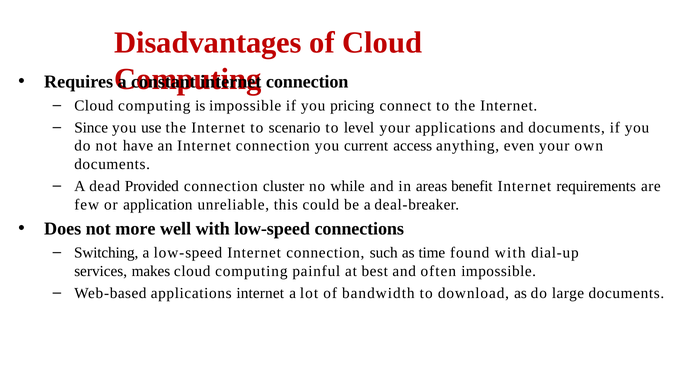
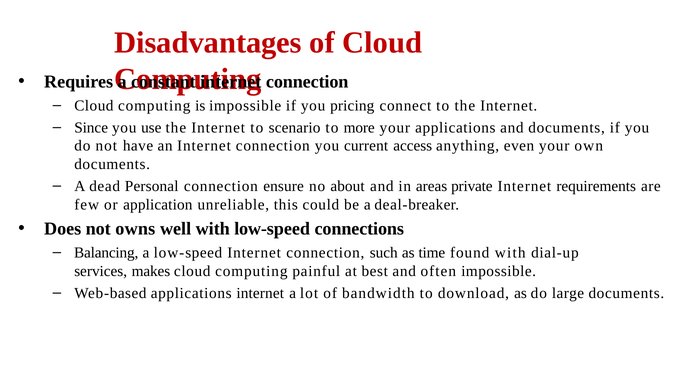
level: level -> more
Provided: Provided -> Personal
cluster: cluster -> ensure
while: while -> about
benefit: benefit -> private
more: more -> owns
Switching: Switching -> Balancing
